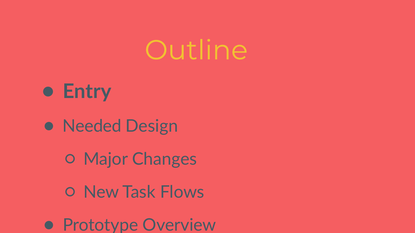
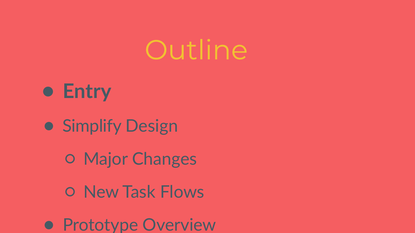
Needed: Needed -> Simplify
